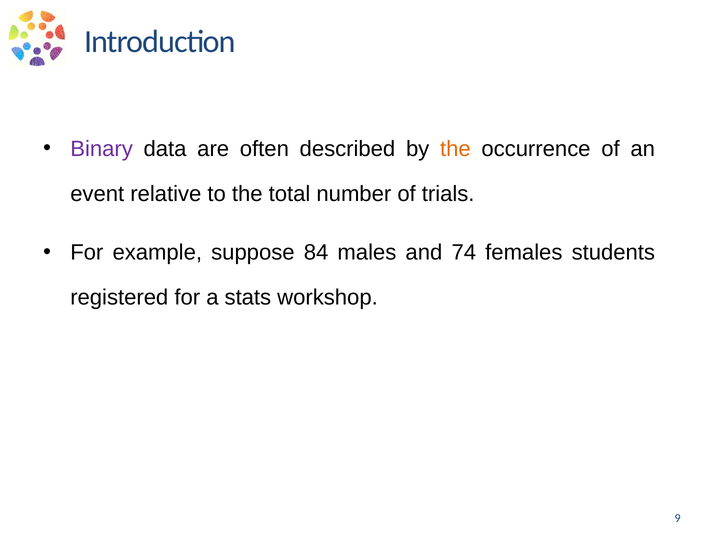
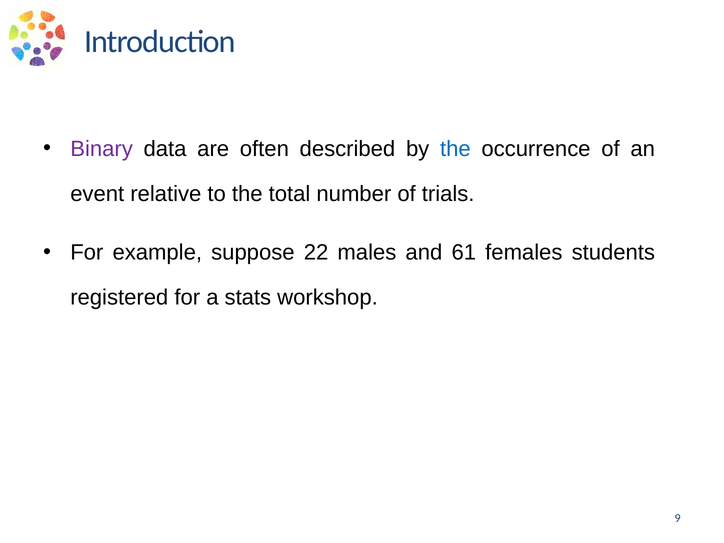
the at (455, 149) colour: orange -> blue
84: 84 -> 22
74: 74 -> 61
